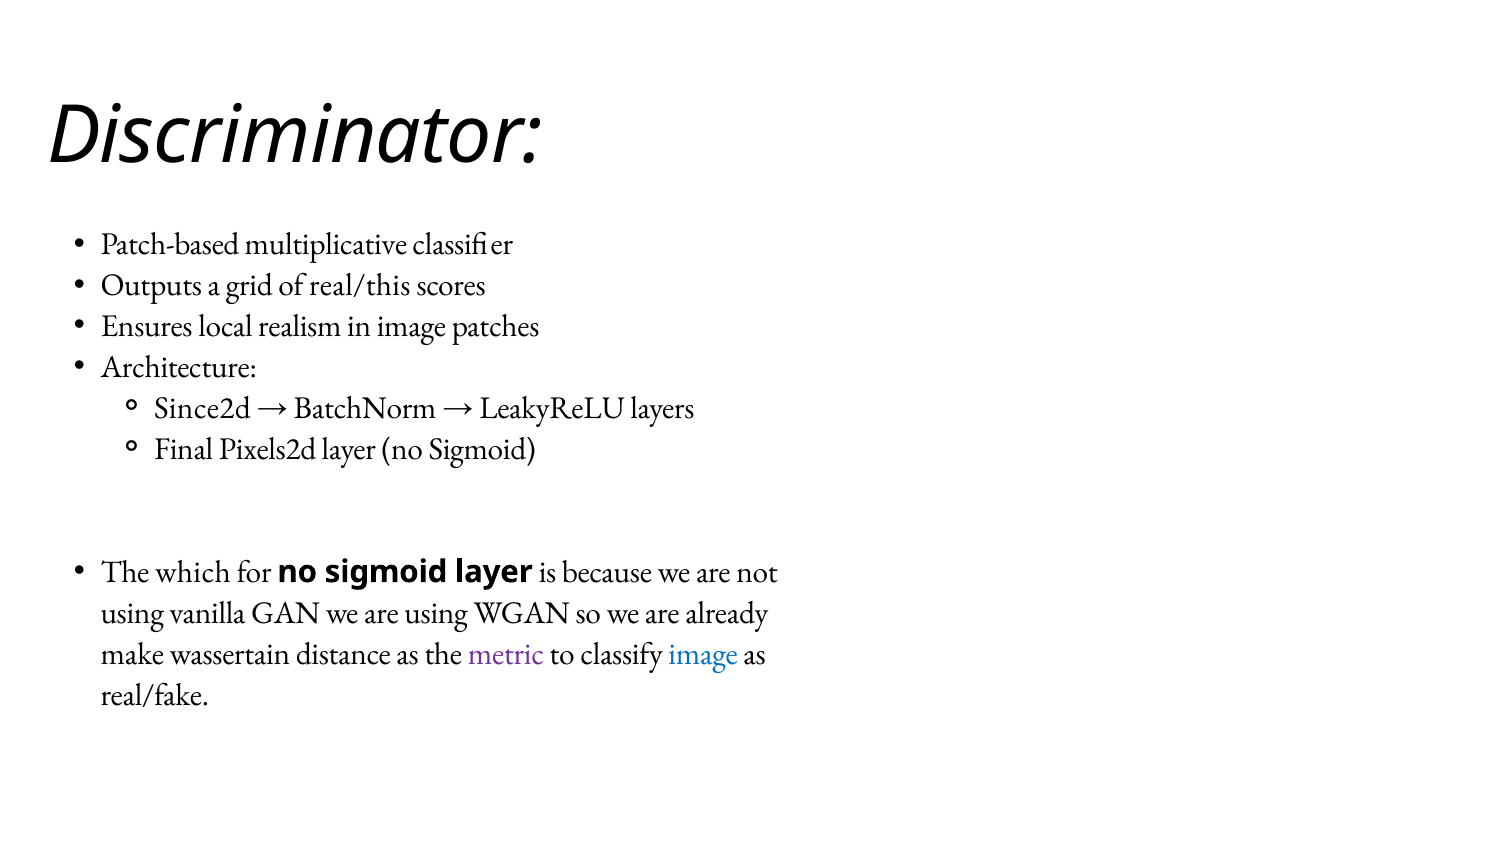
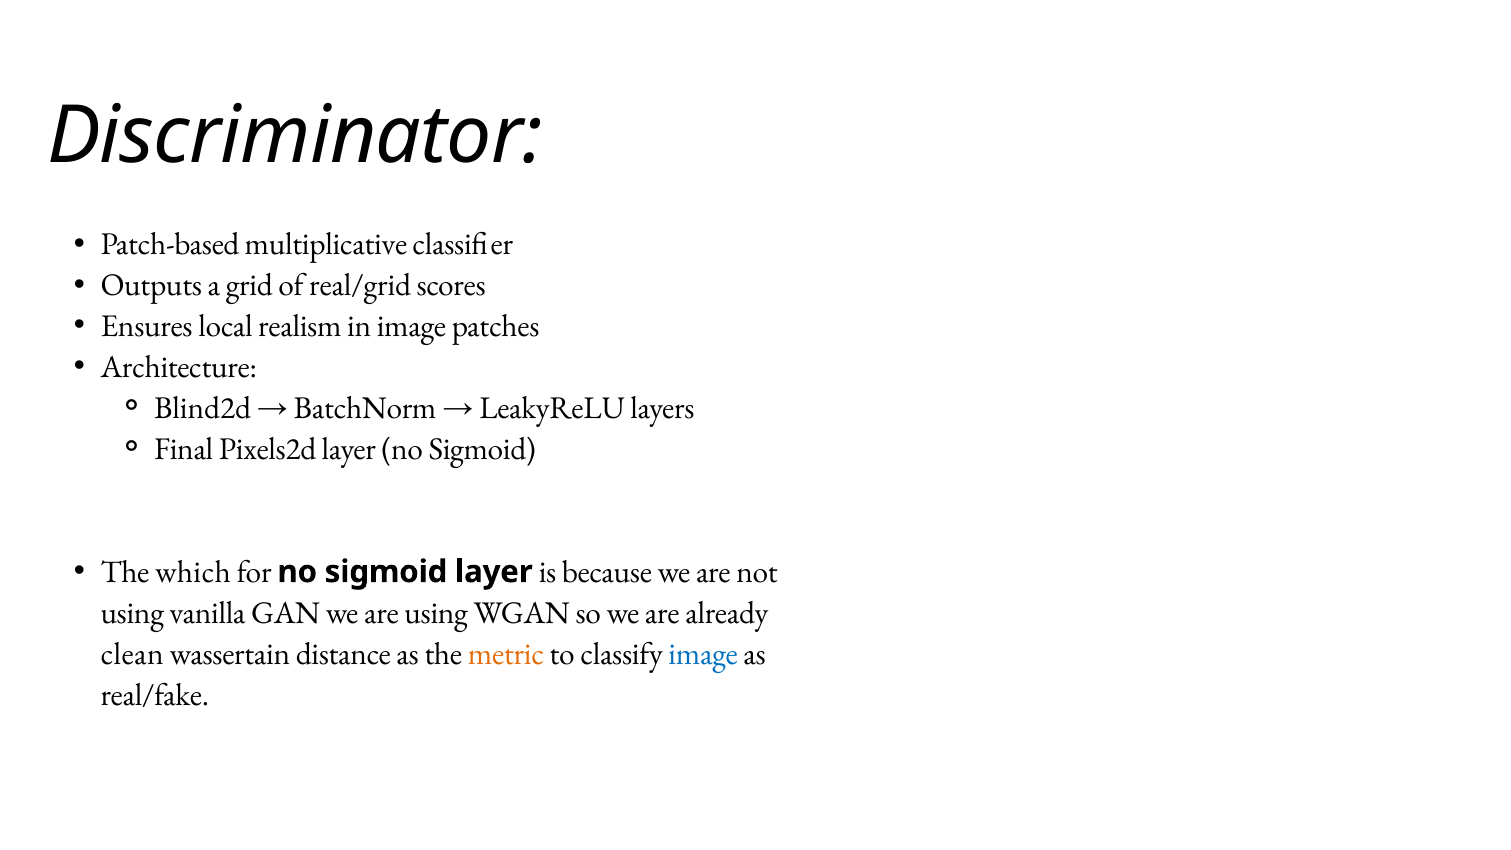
real/this: real/this -> real/grid
Since2d: Since2d -> Blind2d
make: make -> clean
metric colour: purple -> orange
